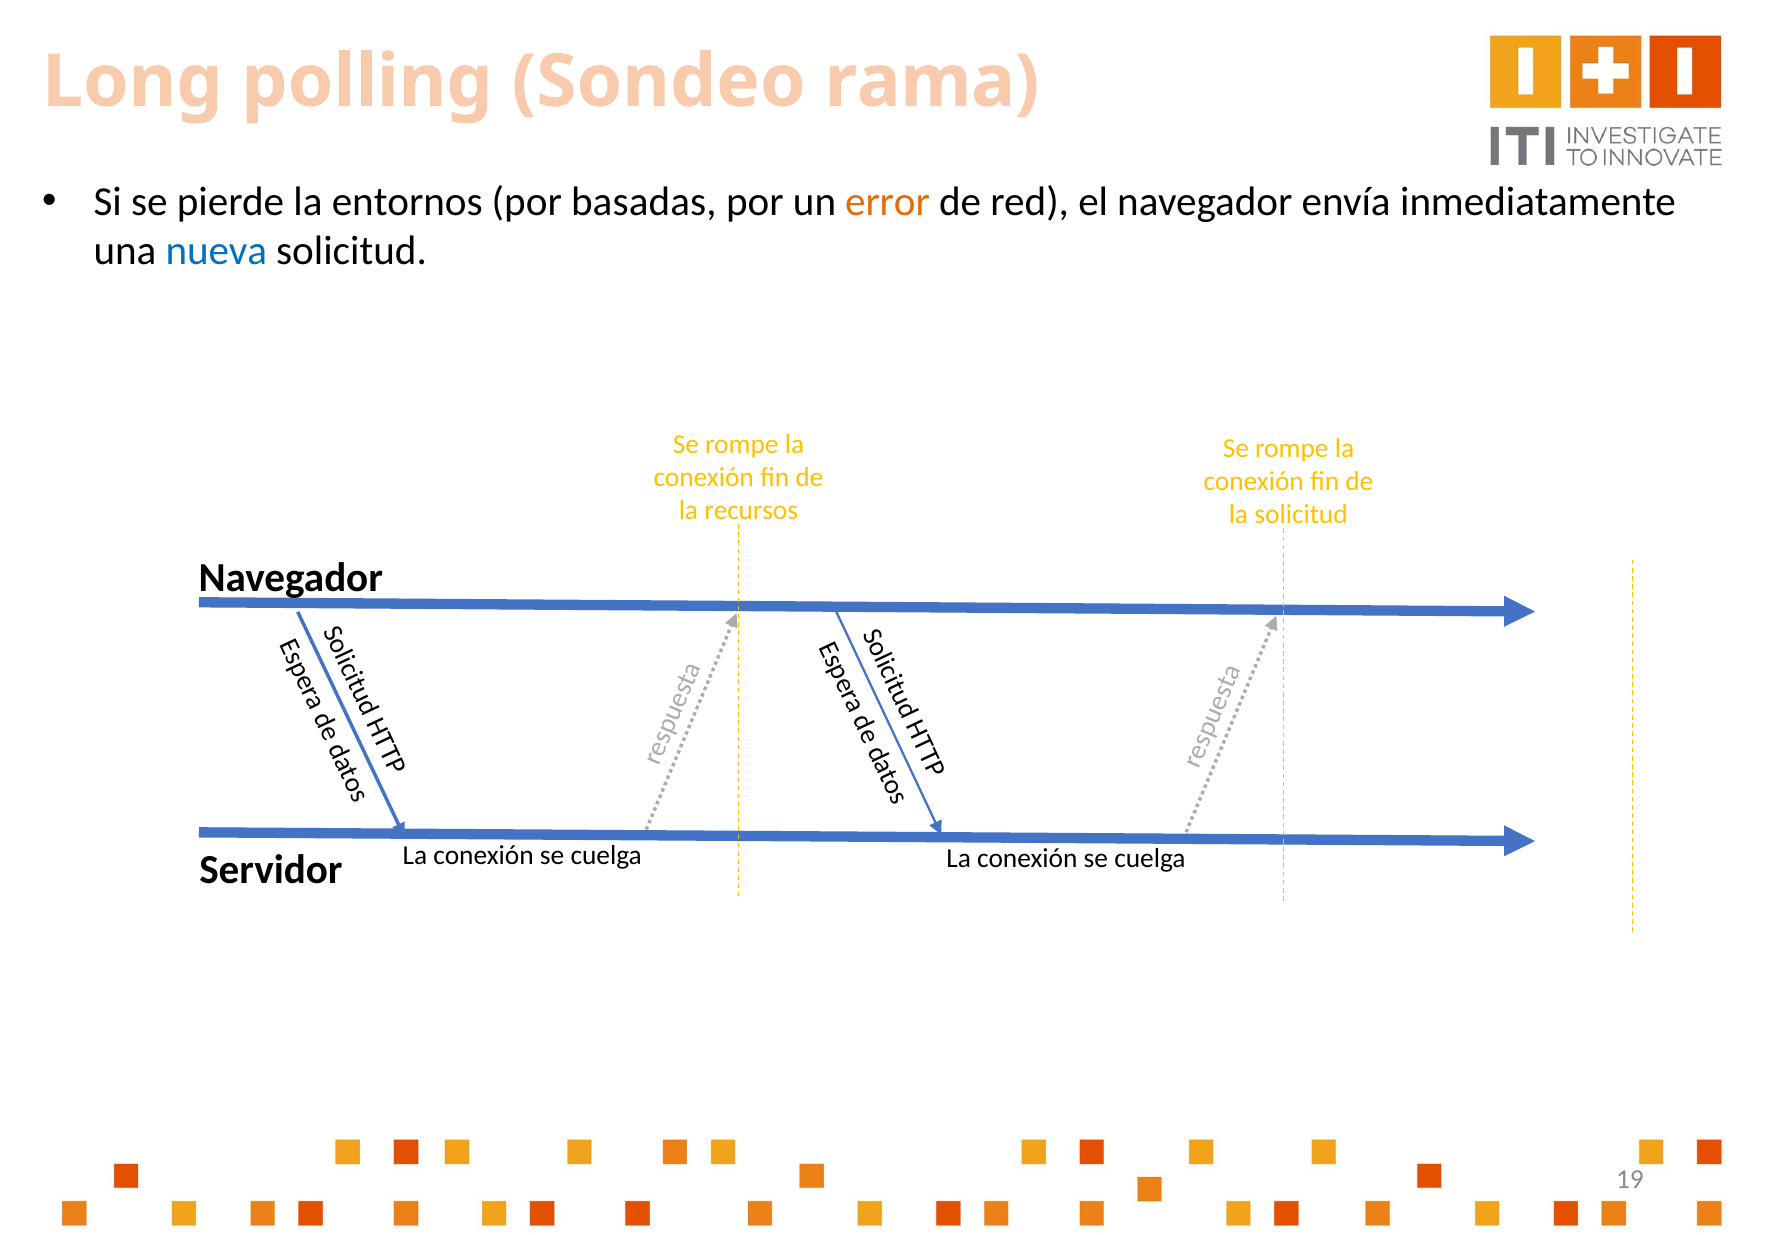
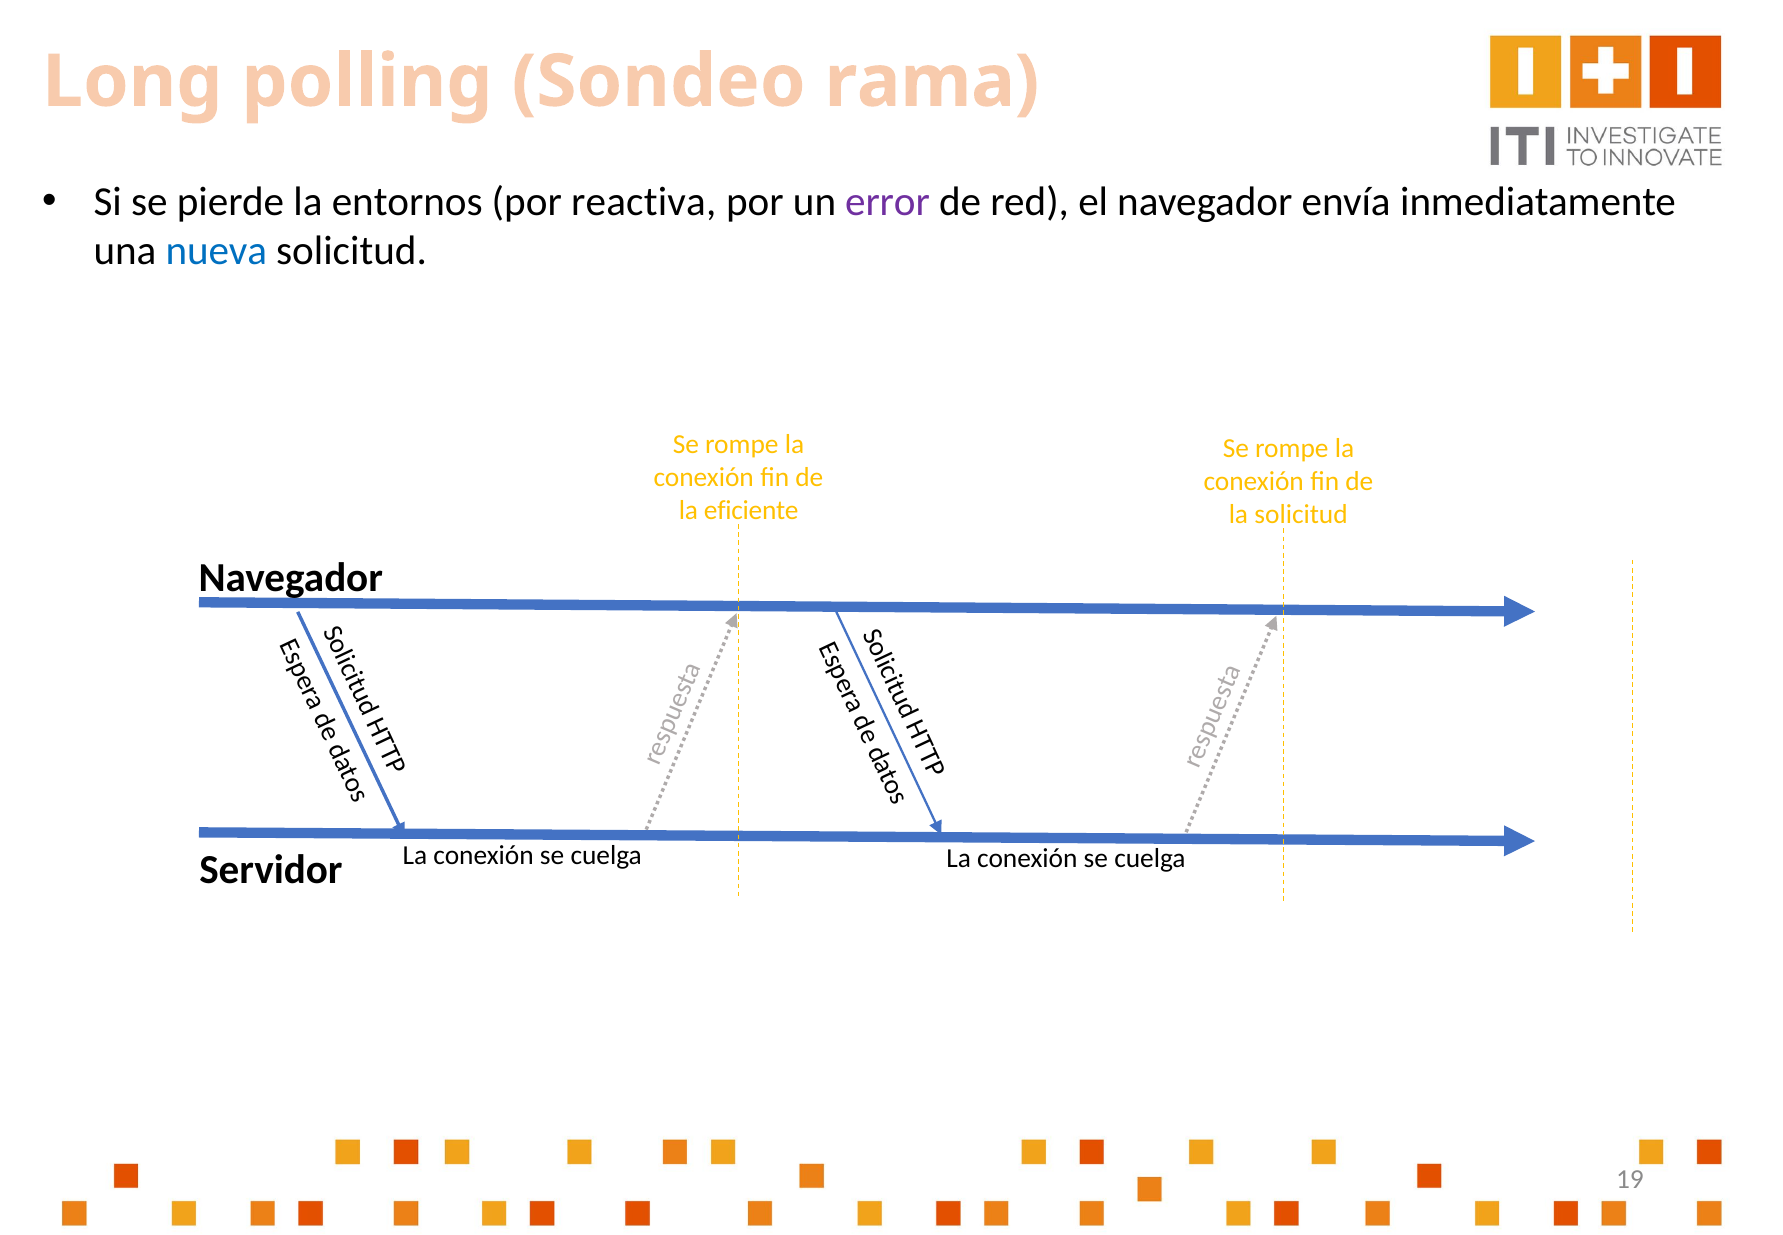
basadas: basadas -> reactiva
error colour: orange -> purple
recursos: recursos -> eficiente
